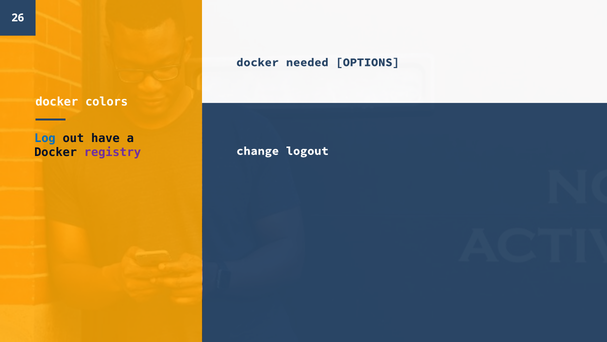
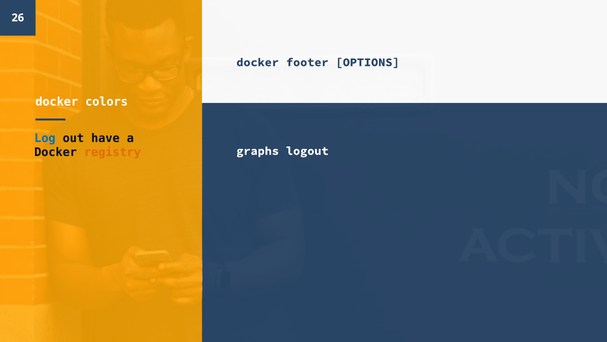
needed: needed -> footer
registry colour: purple -> orange
change: change -> graphs
